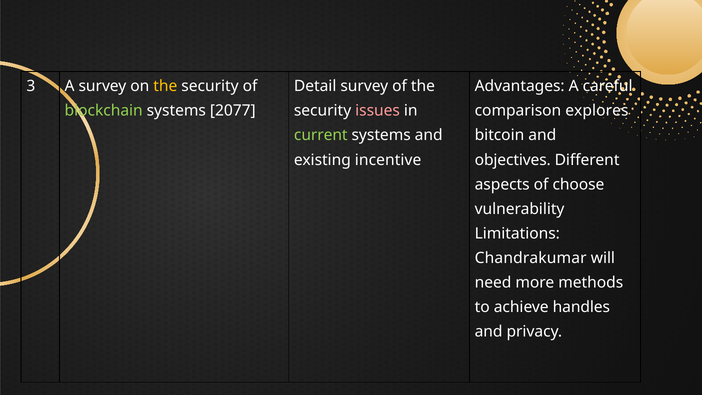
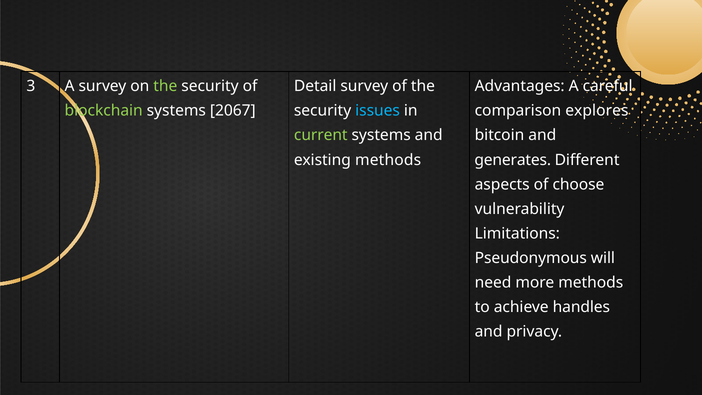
the at (165, 86) colour: yellow -> light green
2077: 2077 -> 2067
issues colour: pink -> light blue
existing incentive: incentive -> methods
objectives: objectives -> generates
Chandrakumar: Chandrakumar -> Pseudonymous
